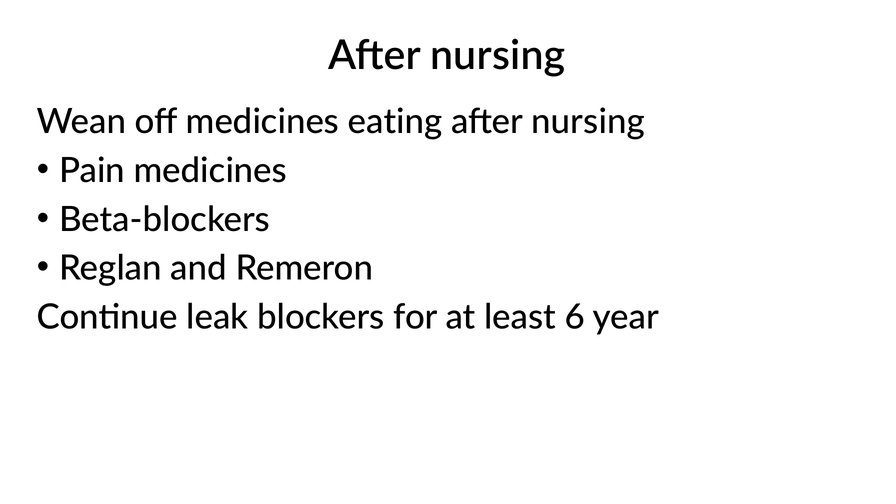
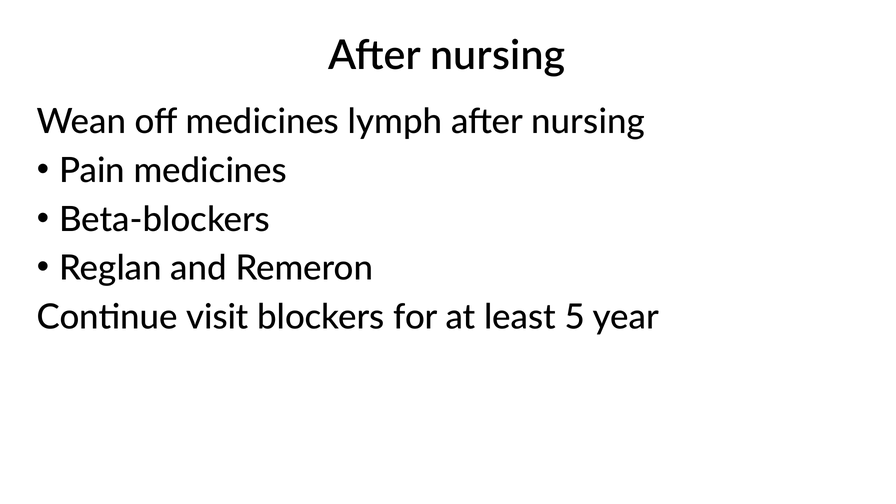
eating: eating -> lymph
leak: leak -> visit
6: 6 -> 5
